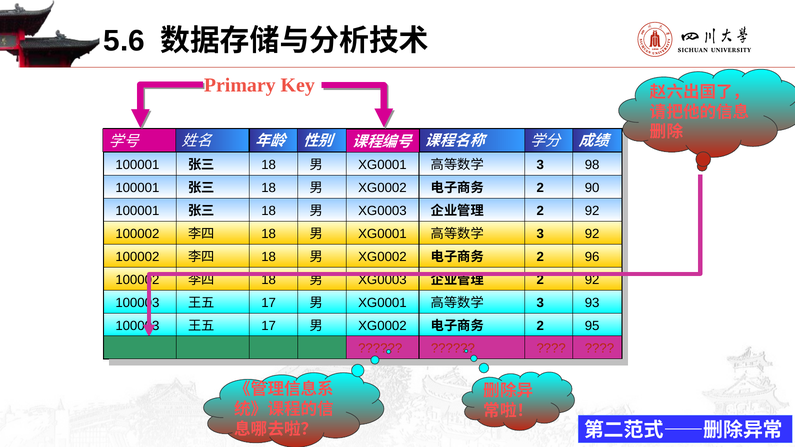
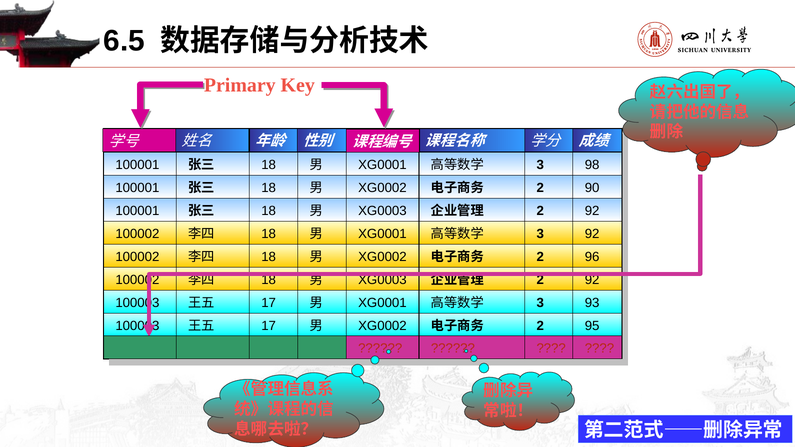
5.6: 5.6 -> 6.5
